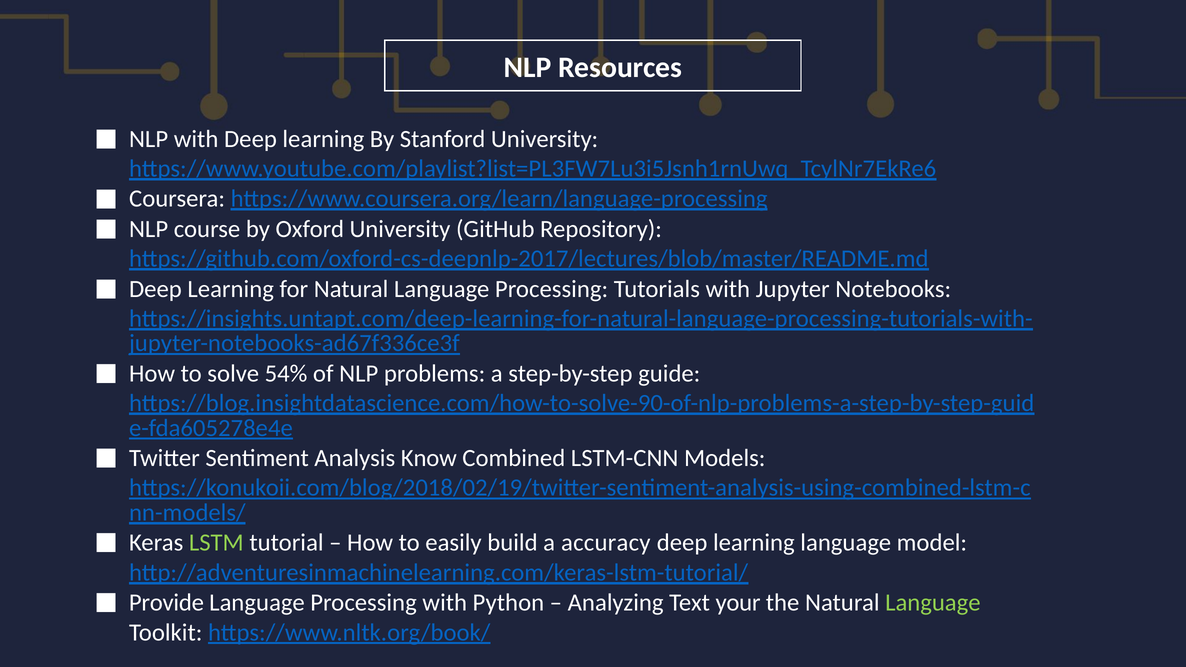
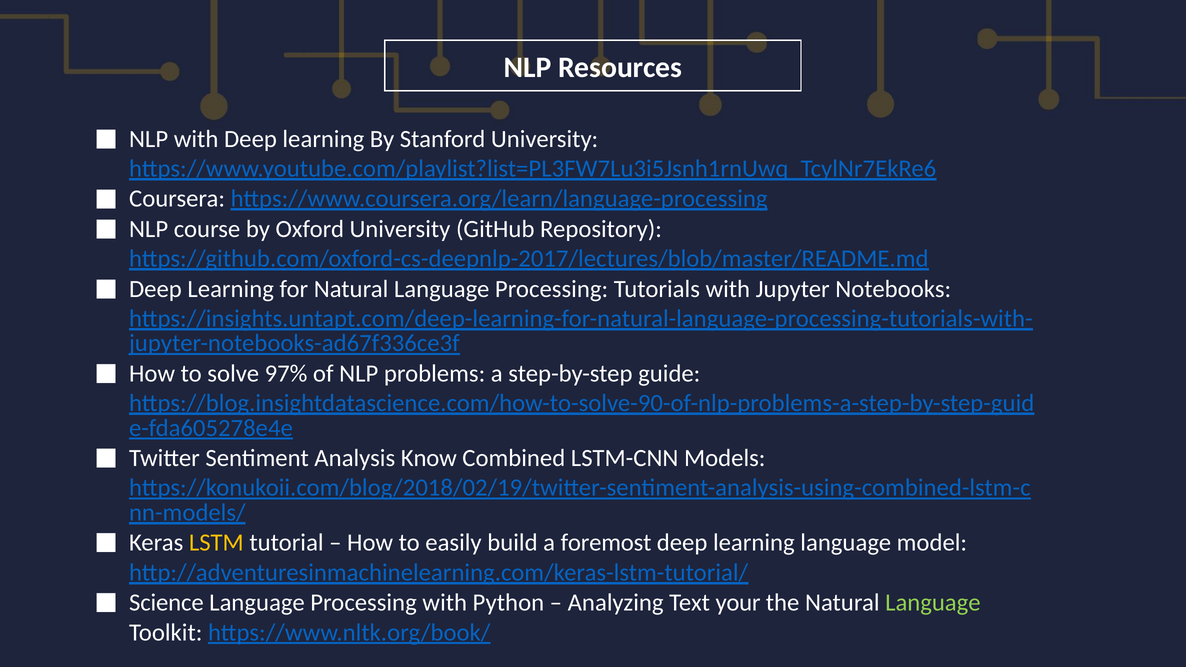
54%: 54% -> 97%
LSTM colour: light green -> yellow
accuracy: accuracy -> foremost
Provide: Provide -> Science
